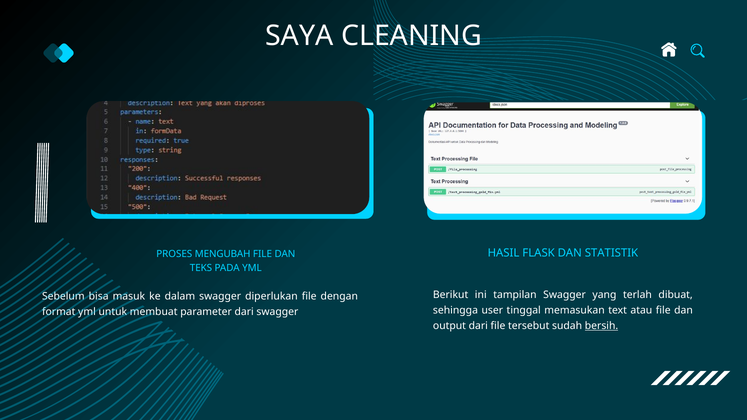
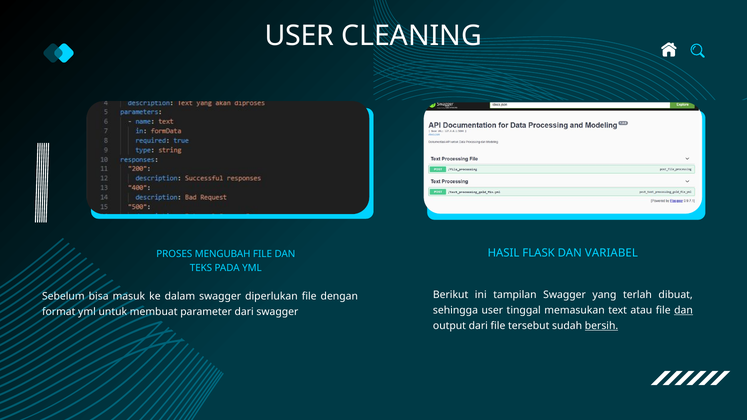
SAYA at (299, 36): SAYA -> USER
STATISTIK: STATISTIK -> VARIABEL
dan at (684, 311) underline: none -> present
